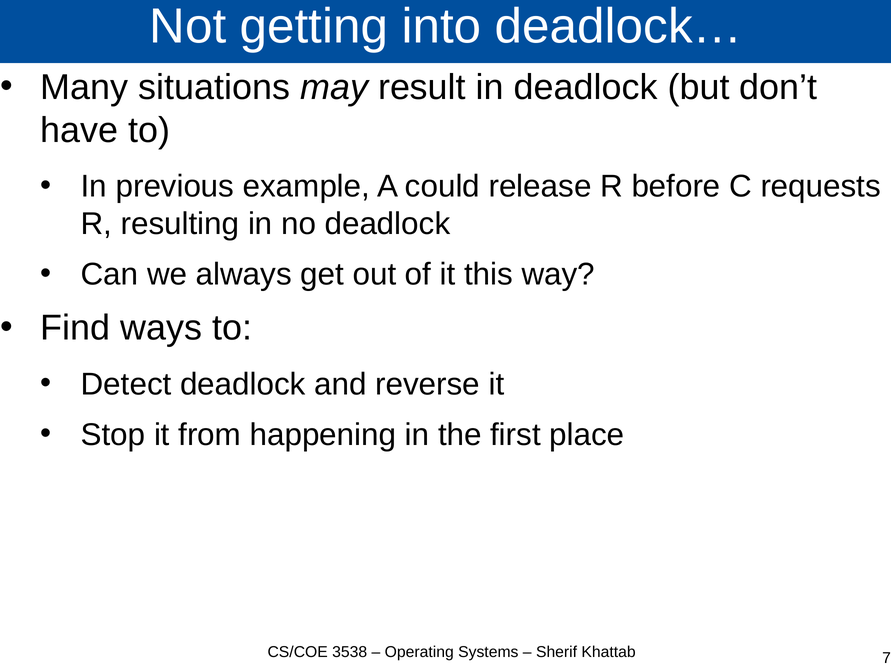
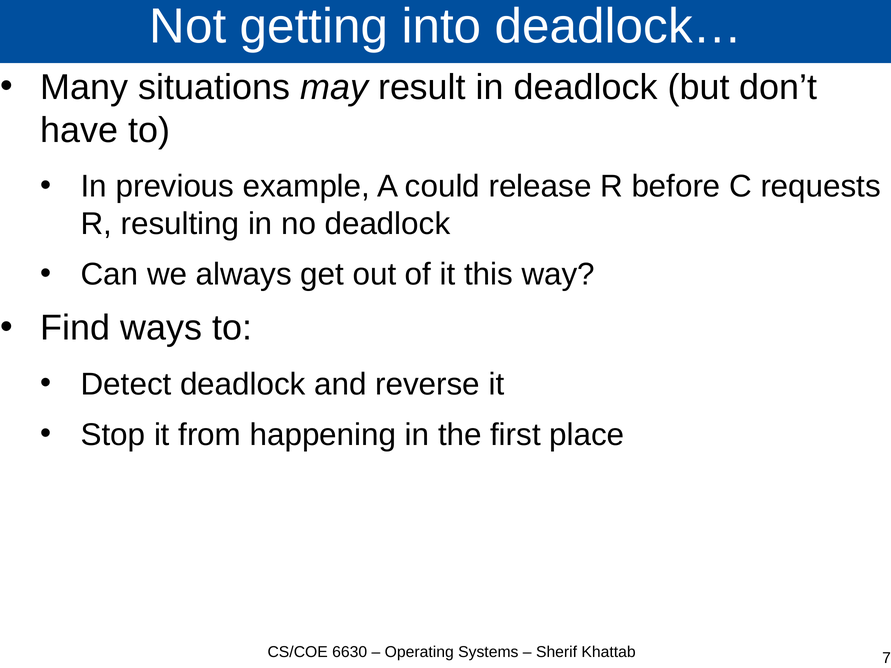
3538: 3538 -> 6630
